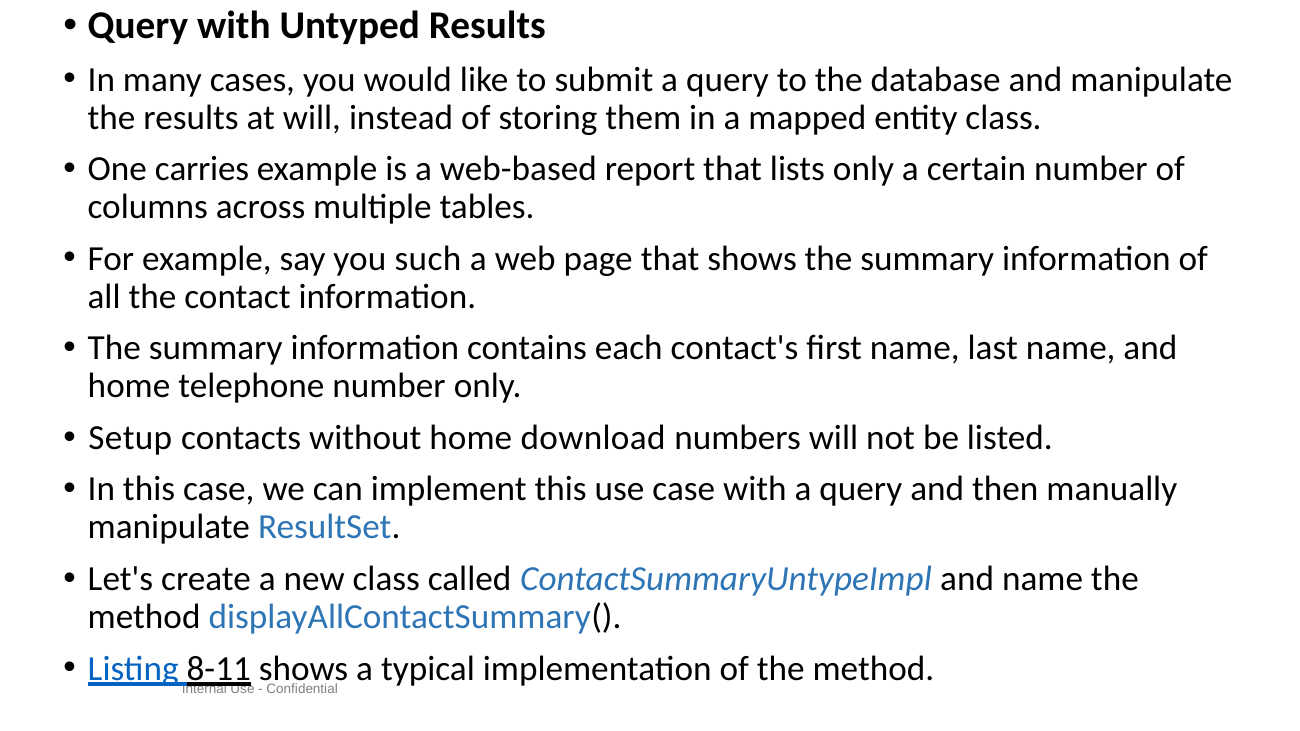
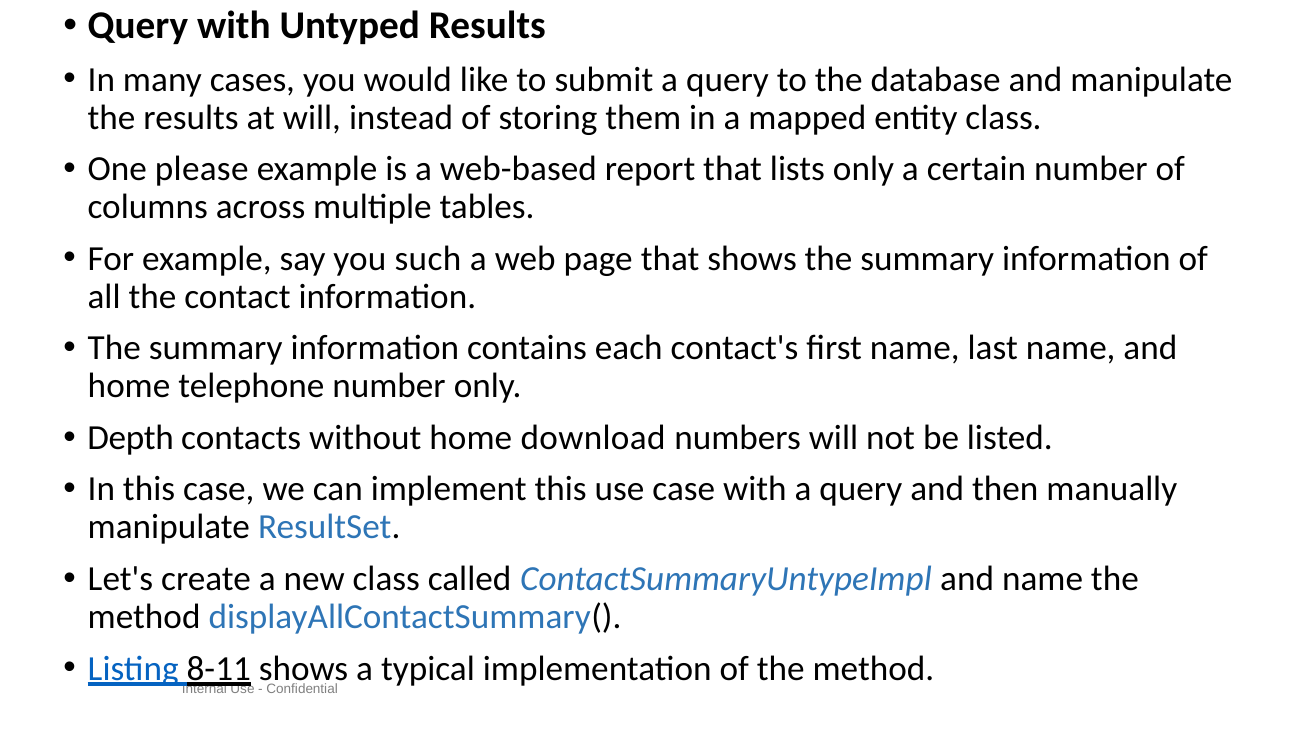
carries: carries -> please
Setup: Setup -> Depth
